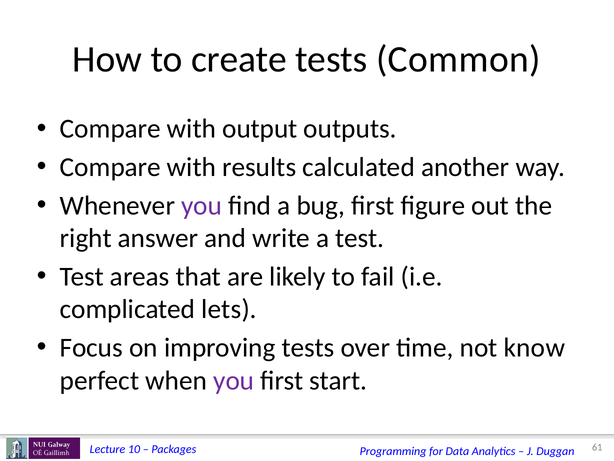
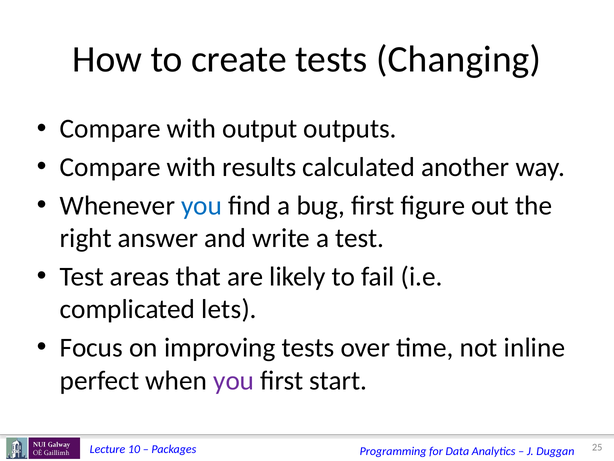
Common: Common -> Changing
you at (202, 205) colour: purple -> blue
know: know -> inline
61: 61 -> 25
